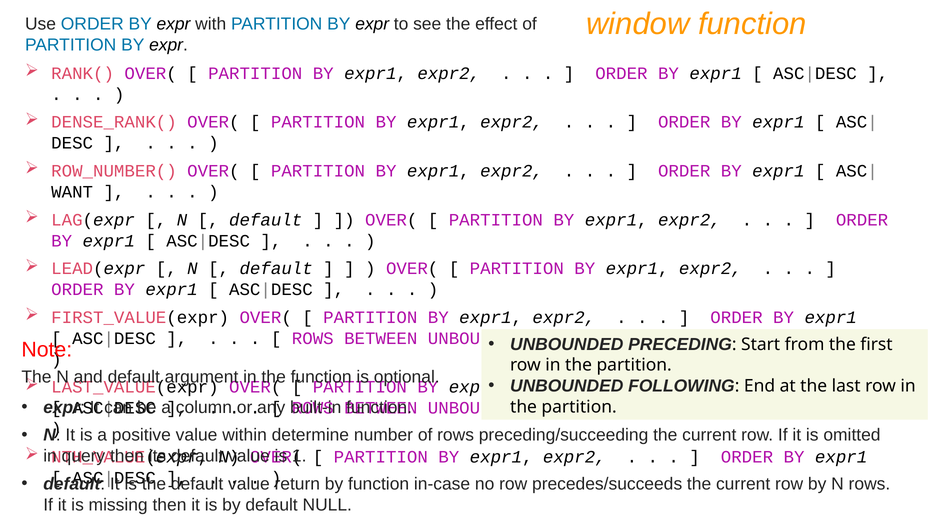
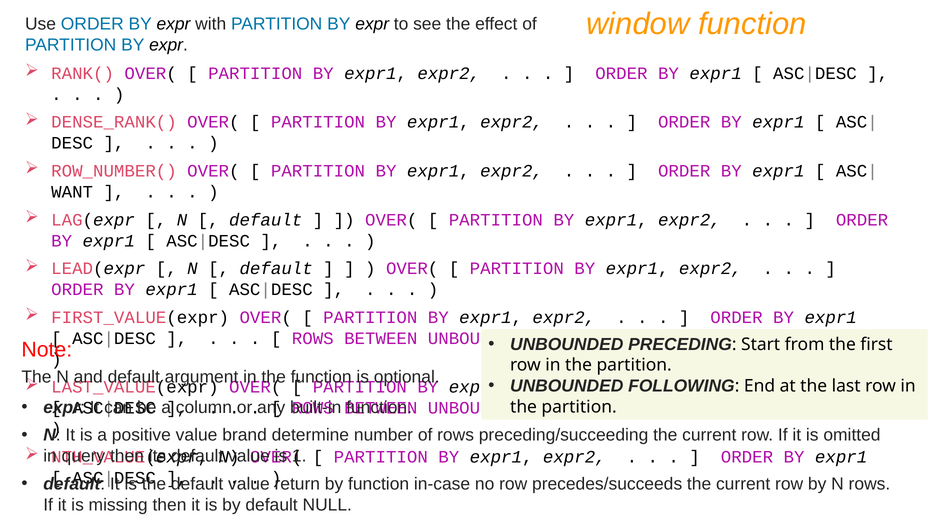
within: within -> brand
